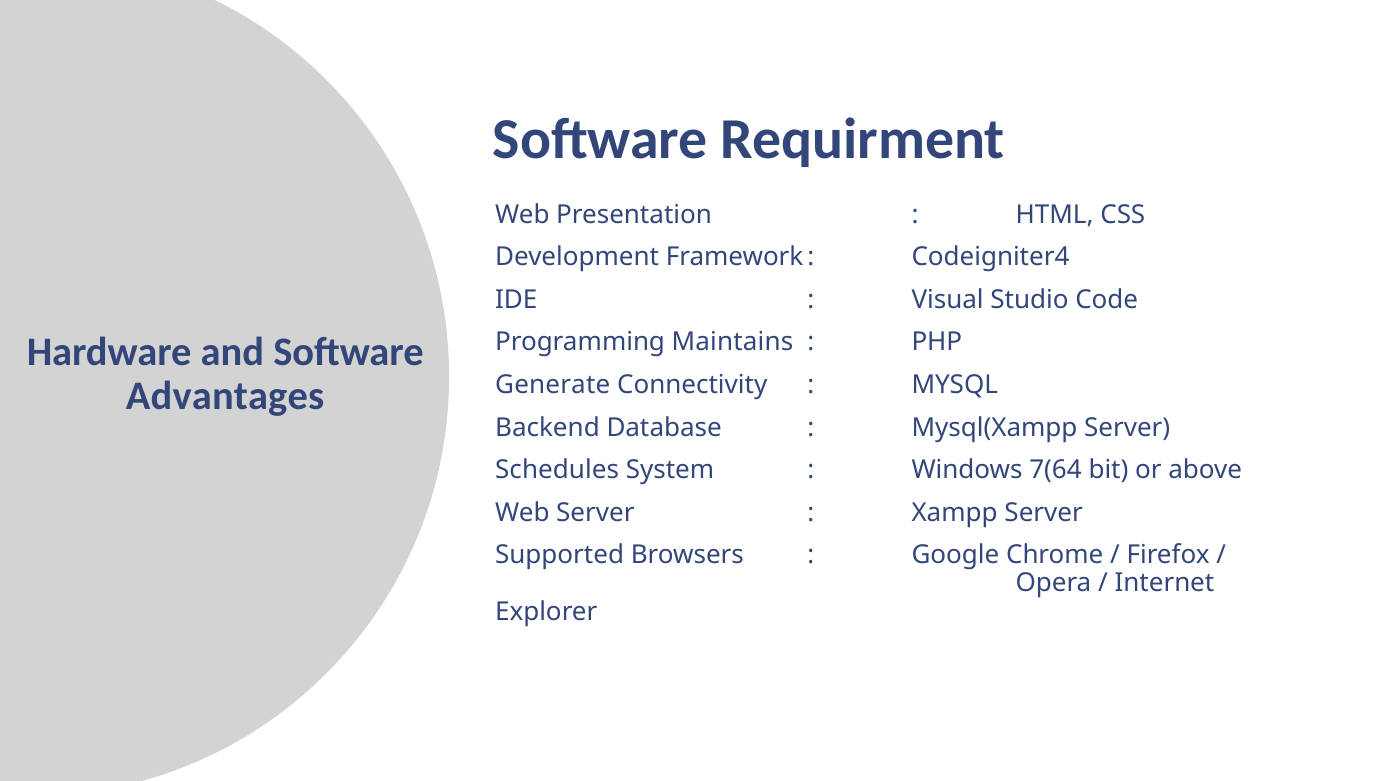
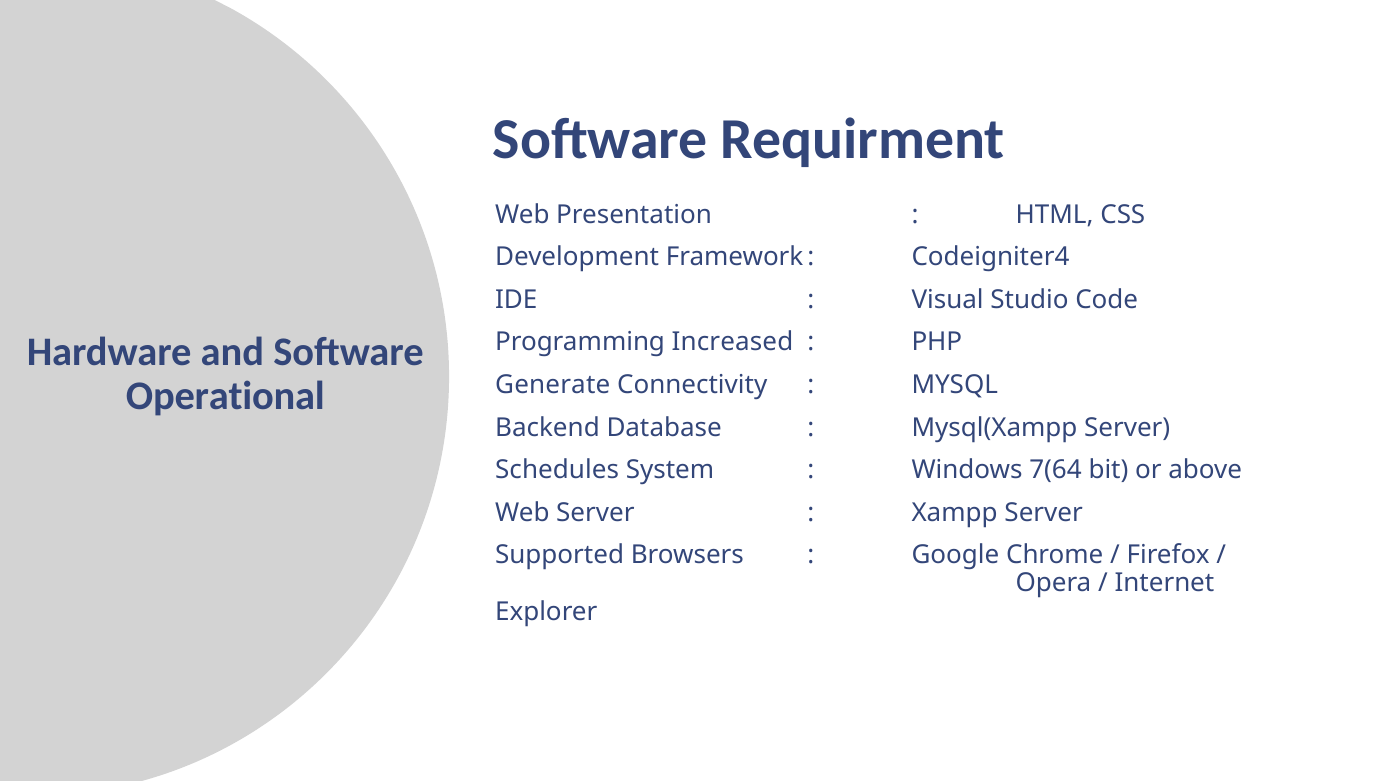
Maintains: Maintains -> Increased
Advantages: Advantages -> Operational
